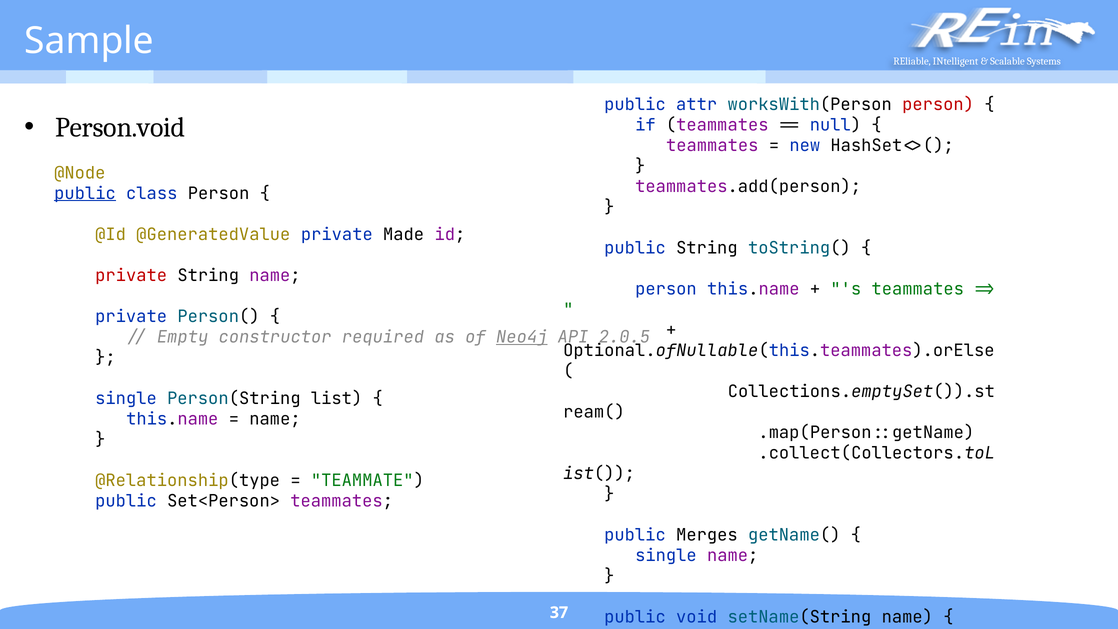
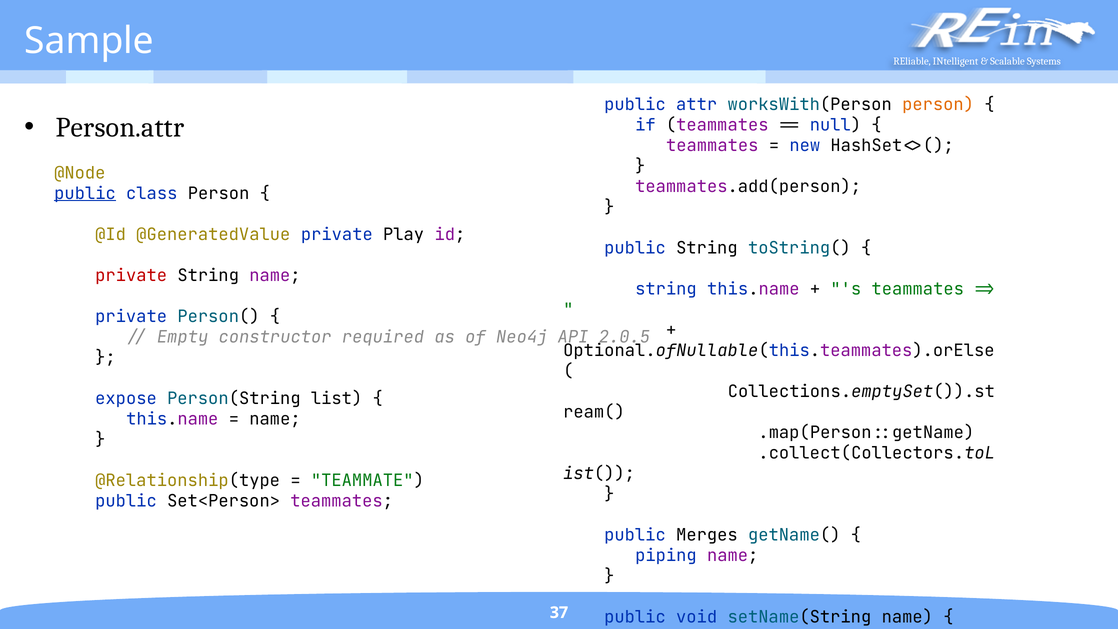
person at (938, 104) colour: red -> orange
Person.void: Person.void -> Person.attr
Made: Made -> Play
person at (666, 289): person -> string
Neo4j underline: present -> none
single at (126, 398): single -> expose
single at (666, 556): single -> piping
